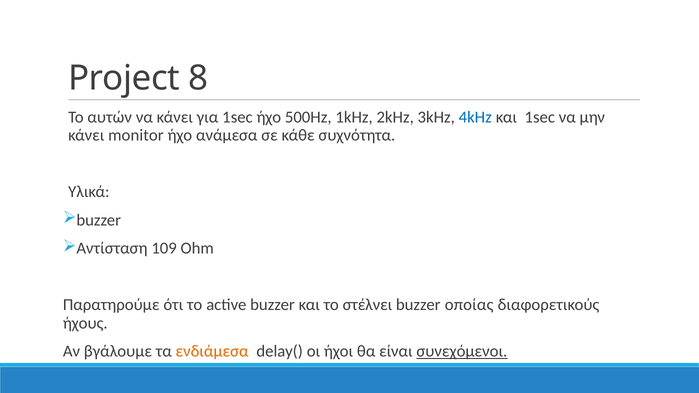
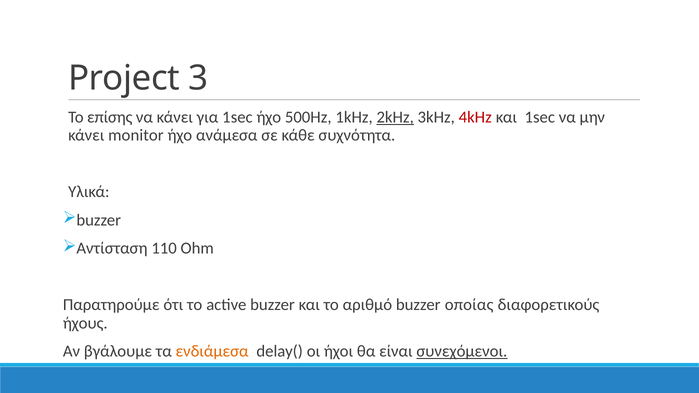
8: 8 -> 3
αυτών: αυτών -> επίσης
2kHz underline: none -> present
4kHz colour: blue -> red
109: 109 -> 110
στέλνει: στέλνει -> αριθμό
